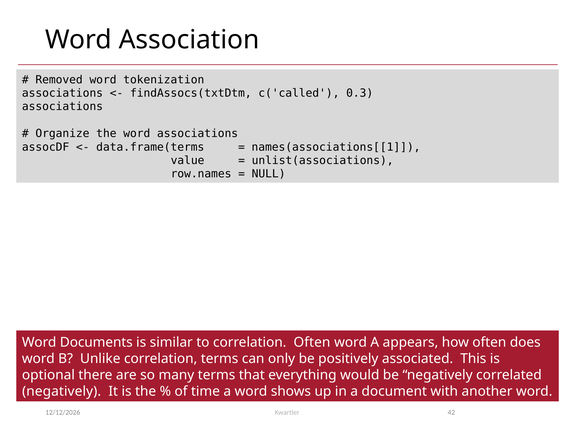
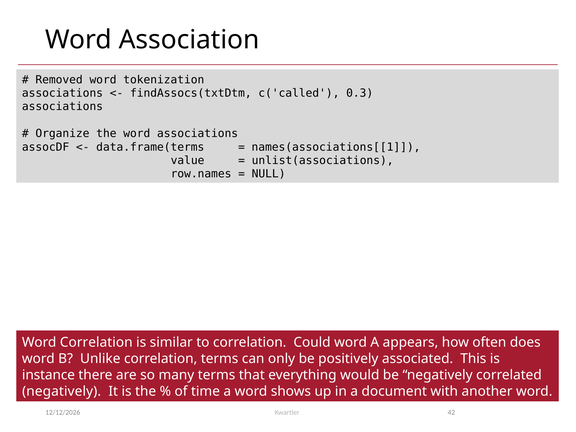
Word Documents: Documents -> Correlation
correlation Often: Often -> Could
optional: optional -> instance
